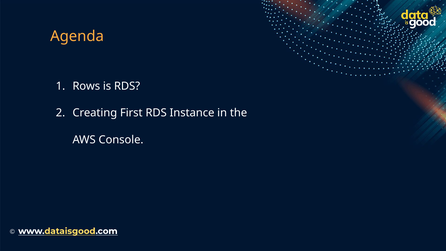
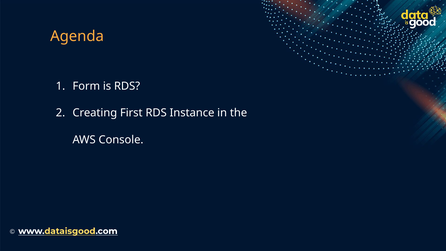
Rows: Rows -> Form
